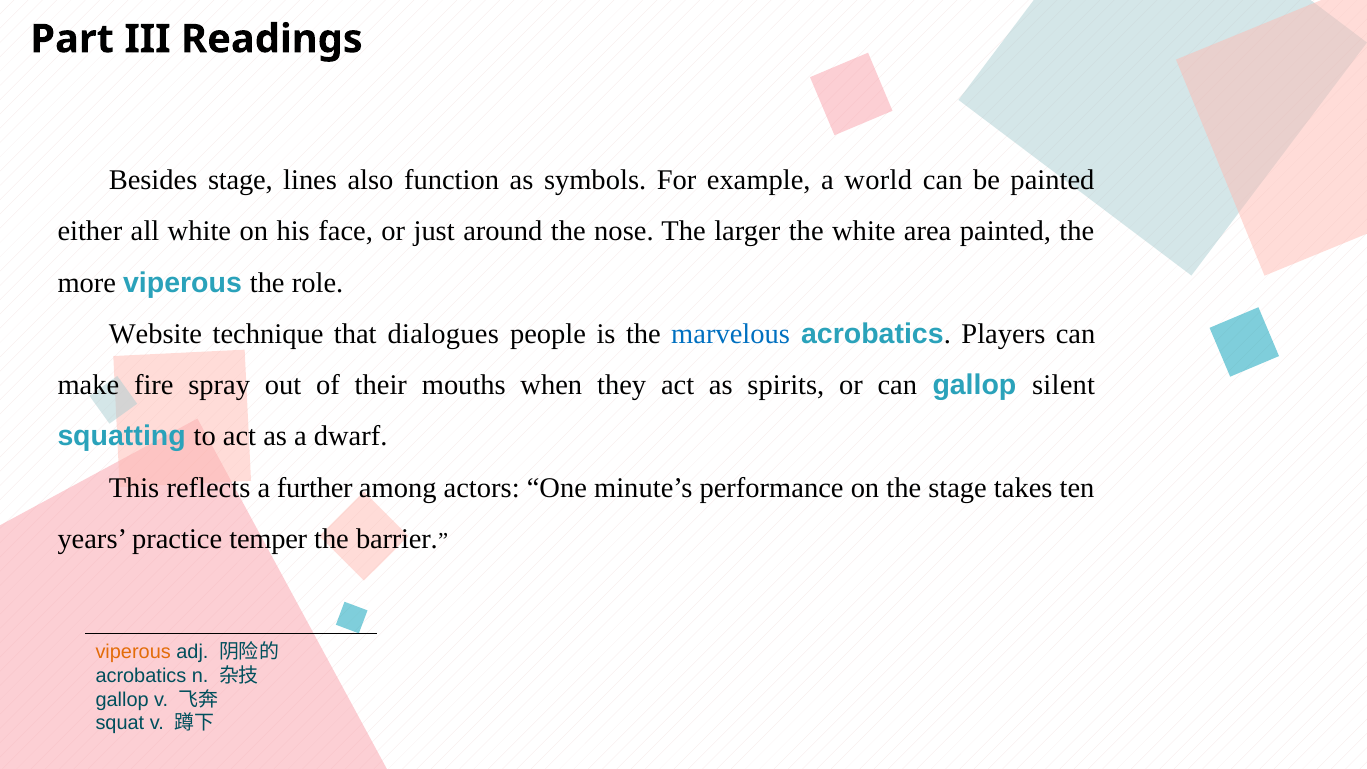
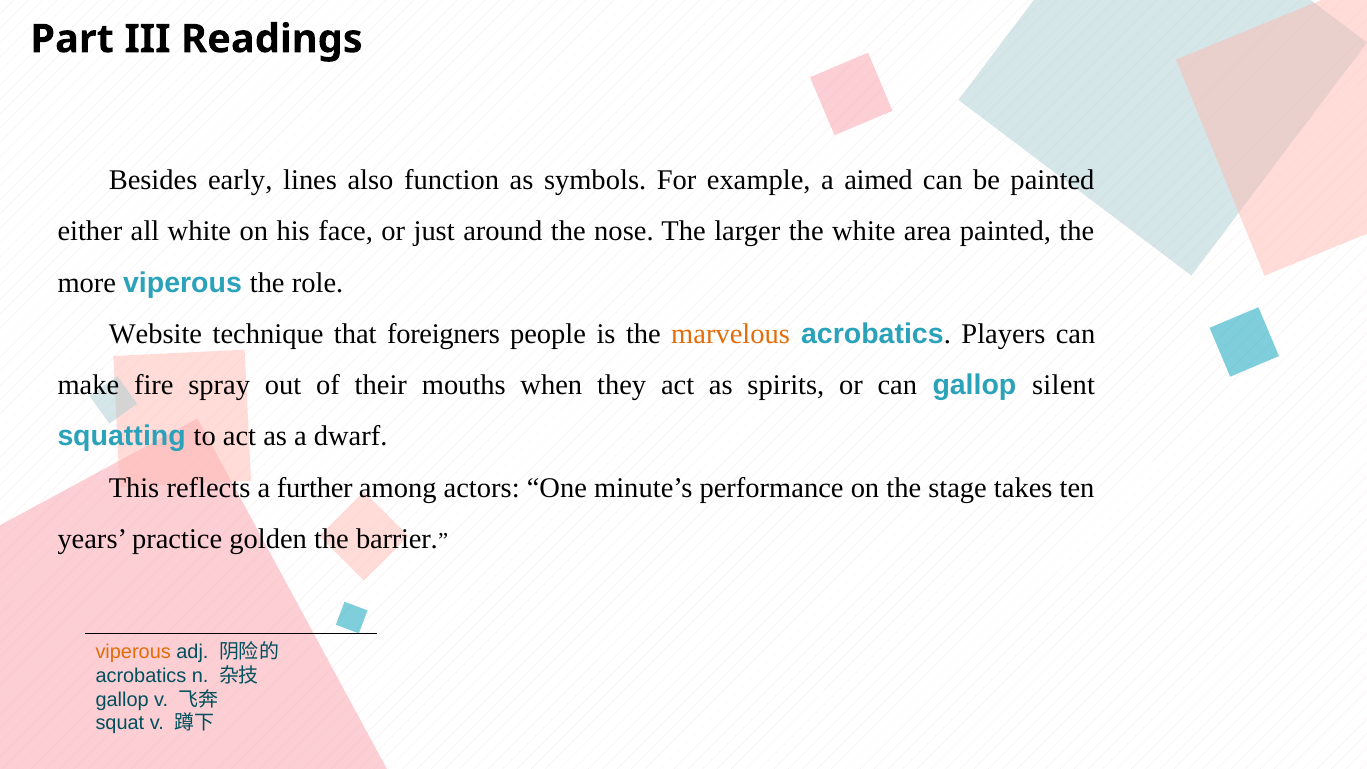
Besides stage: stage -> early
world: world -> aimed
dialogues: dialogues -> foreigners
marvelous colour: blue -> orange
temper: temper -> golden
